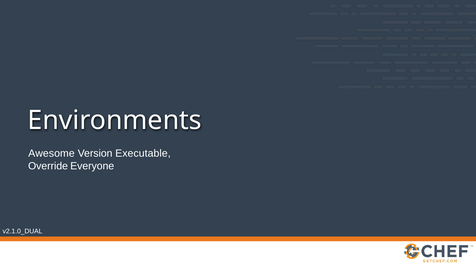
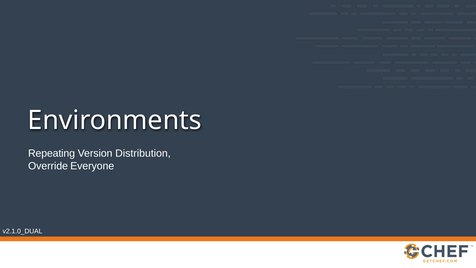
Awesome: Awesome -> Repeating
Executable: Executable -> Distribution
